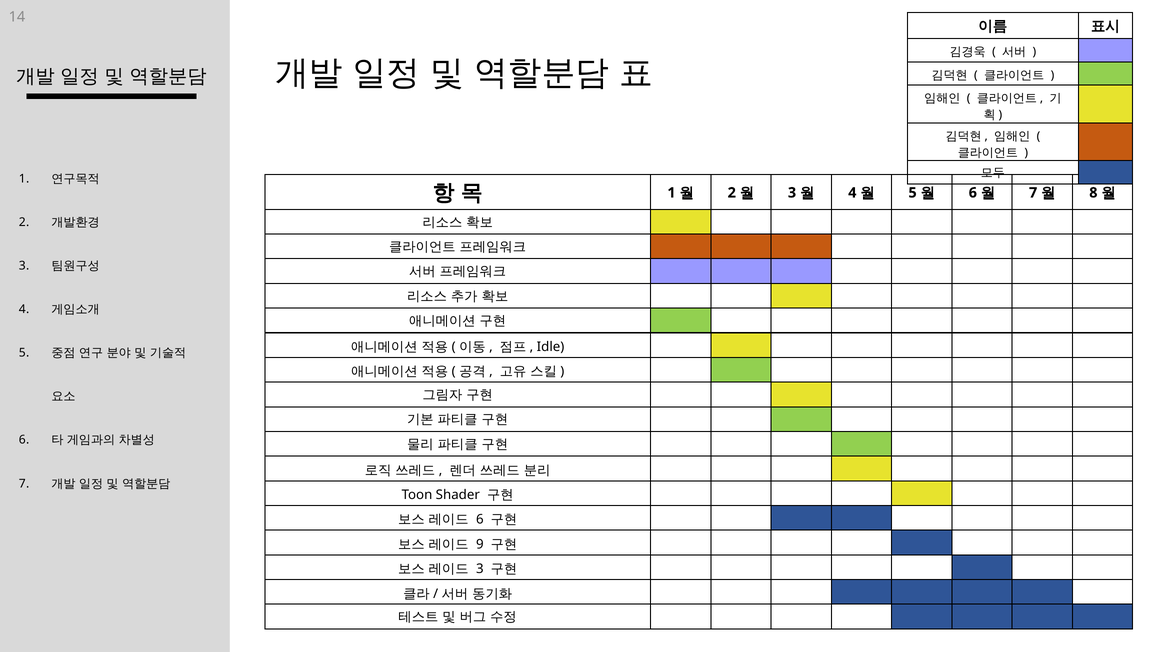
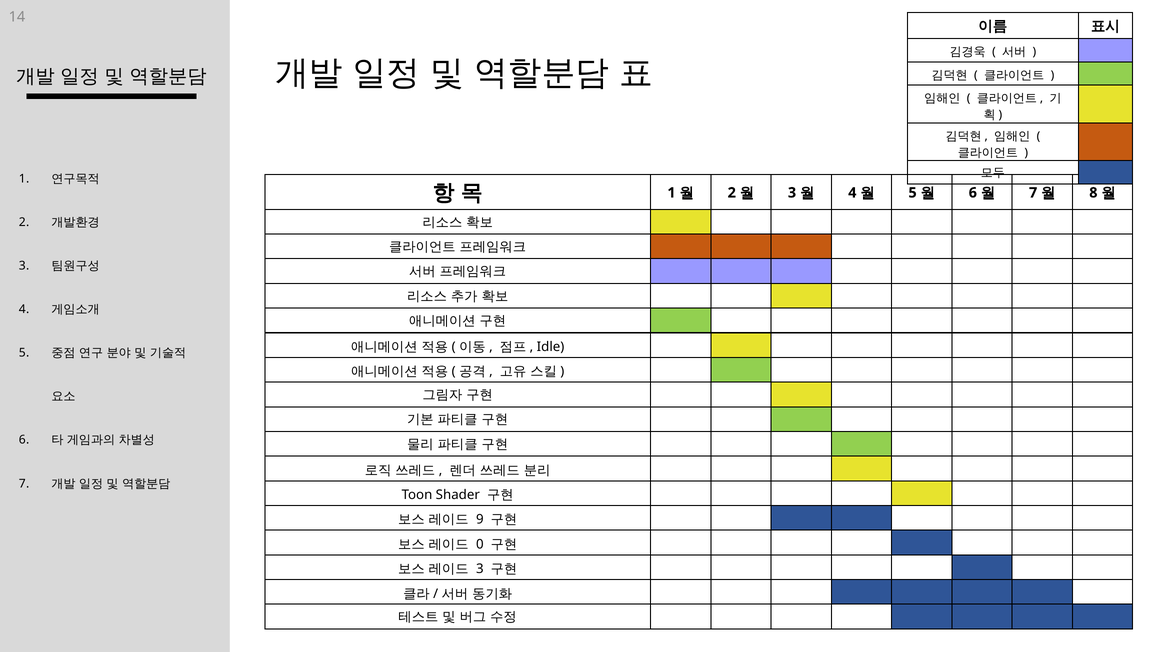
6 at (480, 520): 6 -> 9
9: 9 -> 0
